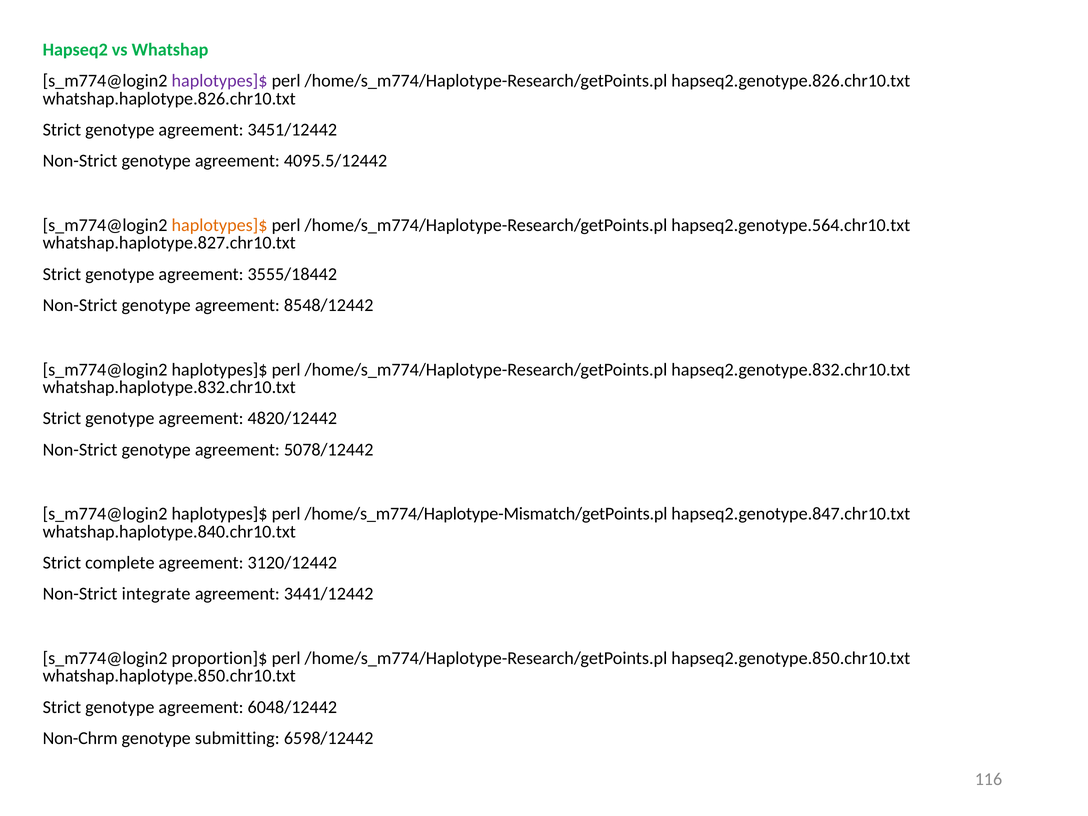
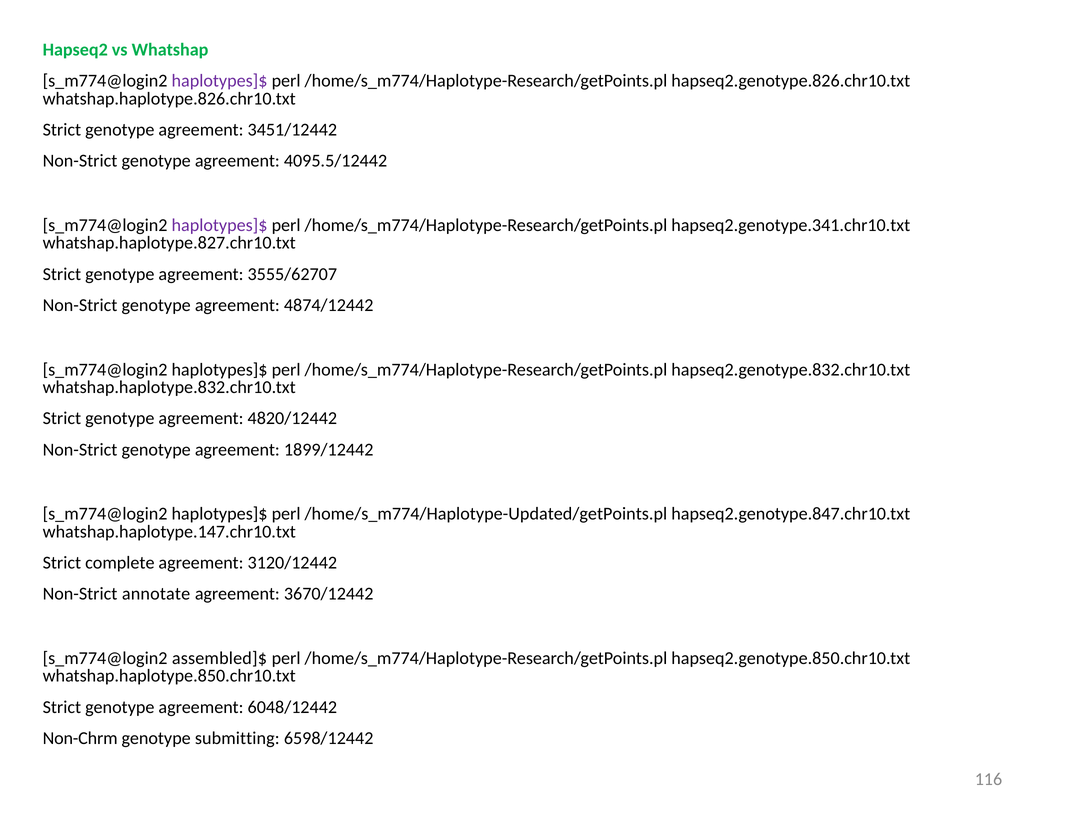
haplotypes]$ at (220, 225) colour: orange -> purple
hapseq2.genotype.564.chr10.txt: hapseq2.genotype.564.chr10.txt -> hapseq2.genotype.341.chr10.txt
3555/18442: 3555/18442 -> 3555/62707
8548/12442: 8548/12442 -> 4874/12442
5078/12442: 5078/12442 -> 1899/12442
/home/s_m774/Haplotype-Mismatch/getPoints.pl: /home/s_m774/Haplotype-Mismatch/getPoints.pl -> /home/s_m774/Haplotype-Updated/getPoints.pl
whatshap.haplotype.840.chr10.txt: whatshap.haplotype.840.chr10.txt -> whatshap.haplotype.147.chr10.txt
integrate: integrate -> annotate
3441/12442: 3441/12442 -> 3670/12442
proportion]$: proportion]$ -> assembled]$
